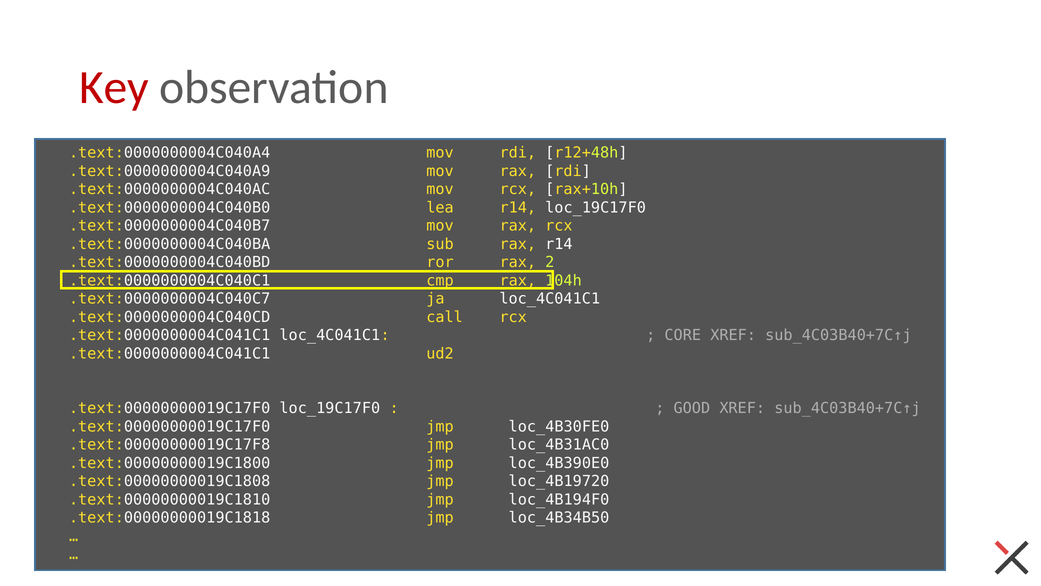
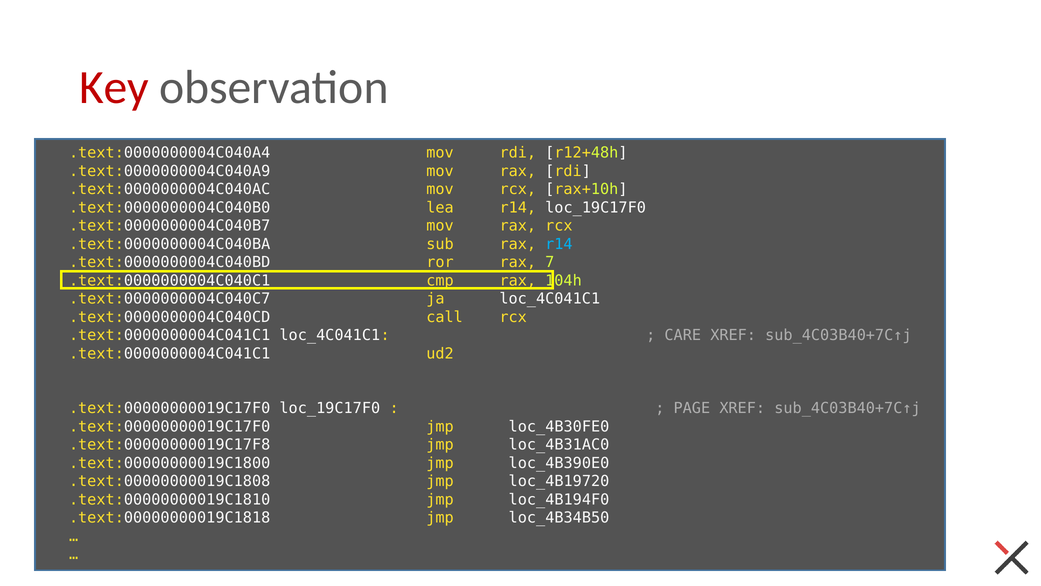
r14 at (559, 244) colour: white -> light blue
2: 2 -> 7
CORE: CORE -> CARE
GOOD: GOOD -> PAGE
